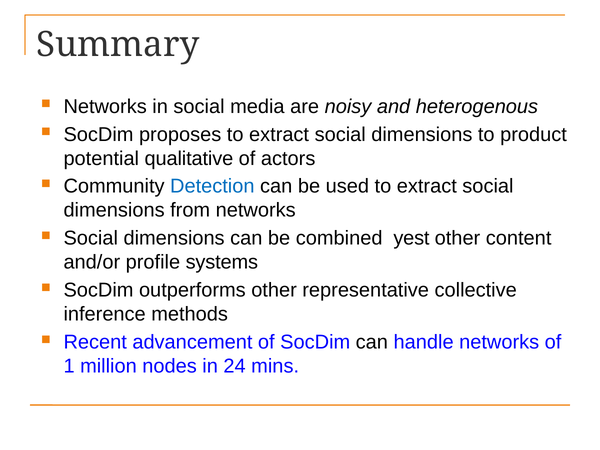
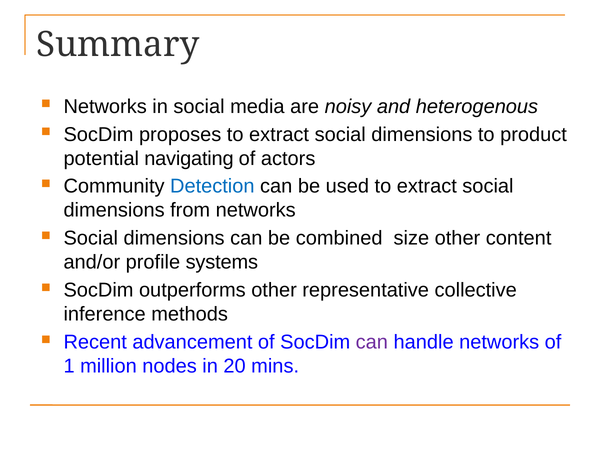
qualitative: qualitative -> navigating
yest: yest -> size
can at (372, 342) colour: black -> purple
24: 24 -> 20
